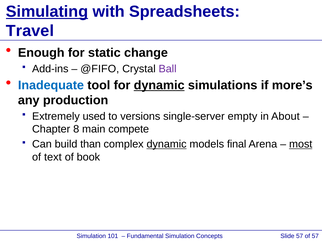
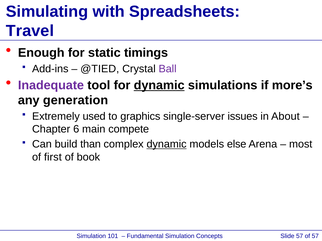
Simulating underline: present -> none
change: change -> timings
@FIFO: @FIFO -> @TIED
Inadequate colour: blue -> purple
production: production -> generation
versions: versions -> graphics
empty: empty -> issues
8: 8 -> 6
final: final -> else
most underline: present -> none
text: text -> first
